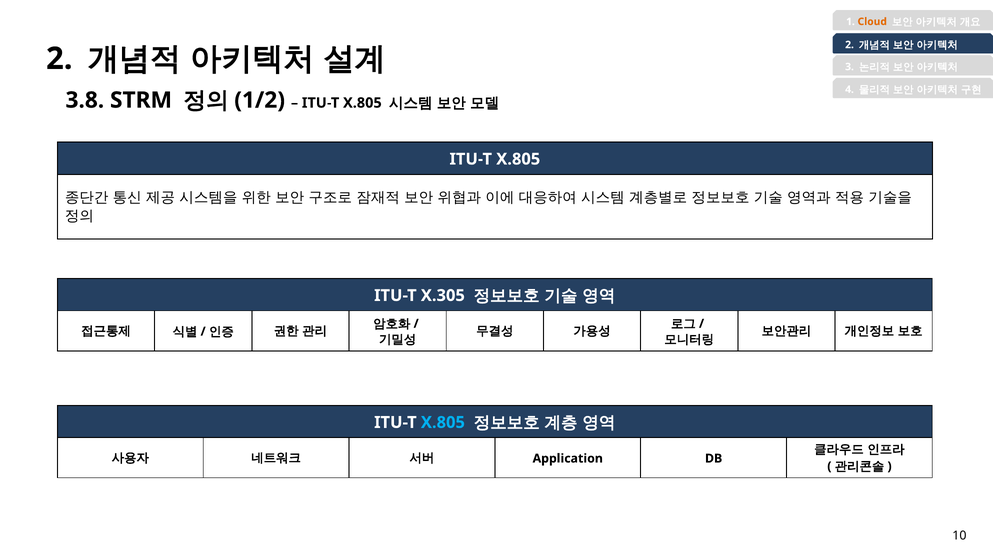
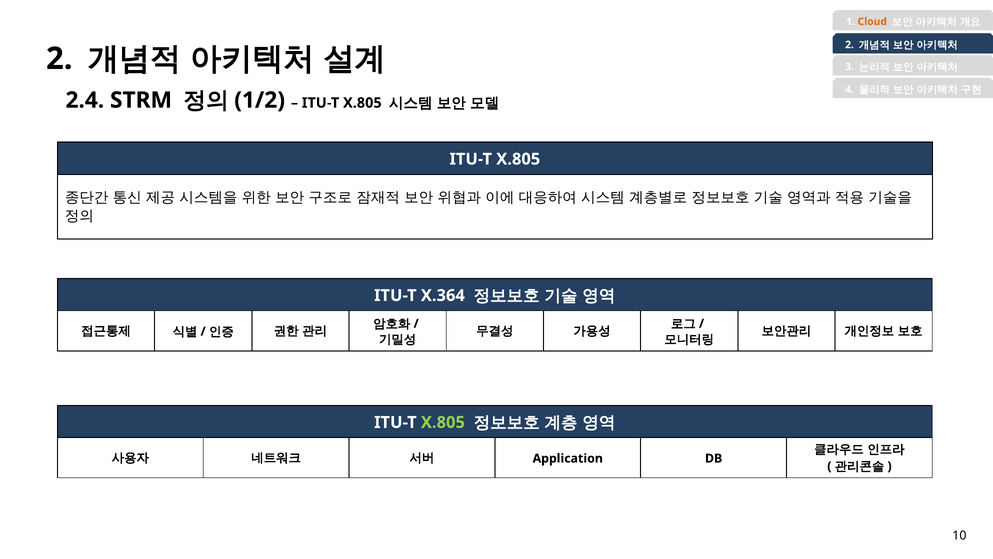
3.8: 3.8 -> 2.4
X.305: X.305 -> X.364
X.805 at (443, 422) colour: light blue -> light green
